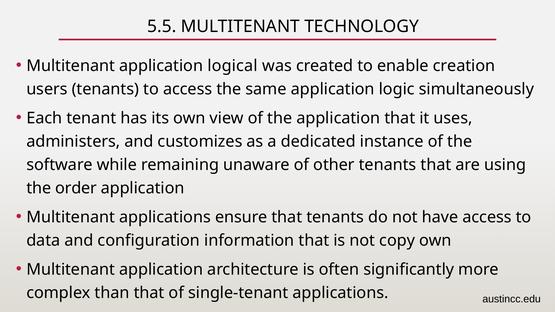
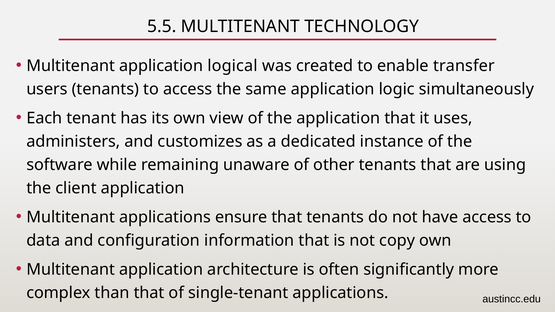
creation: creation -> transfer
order: order -> client
